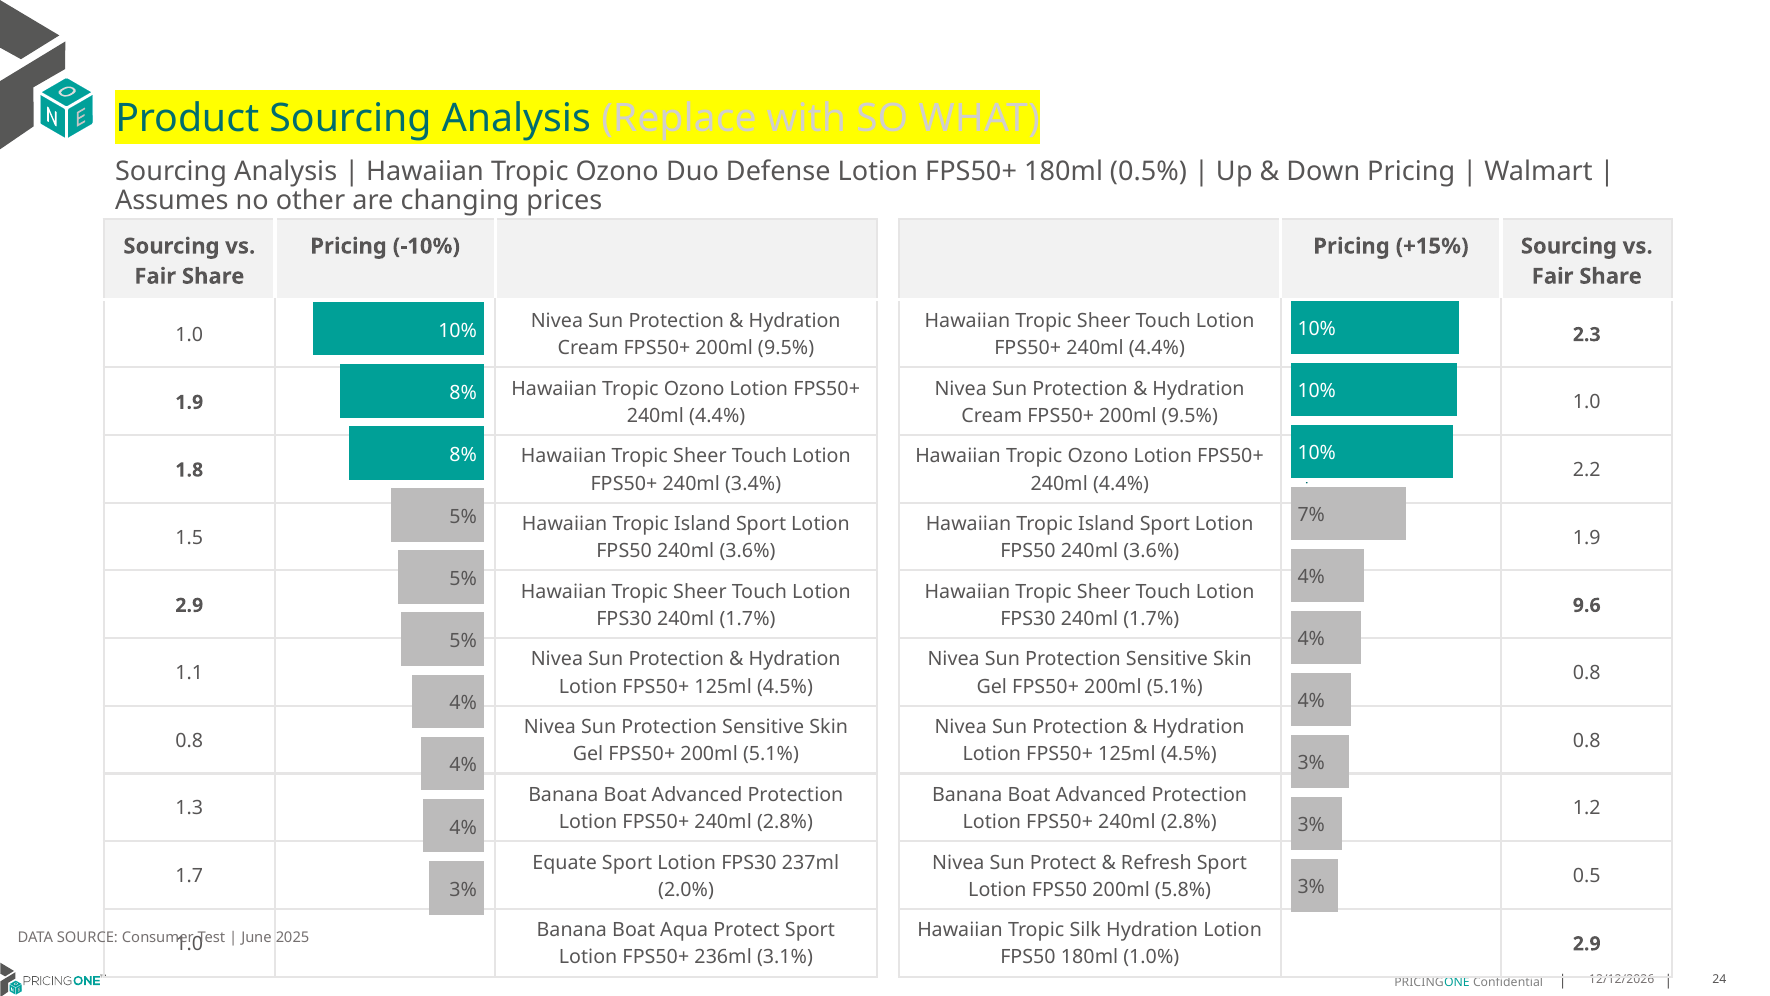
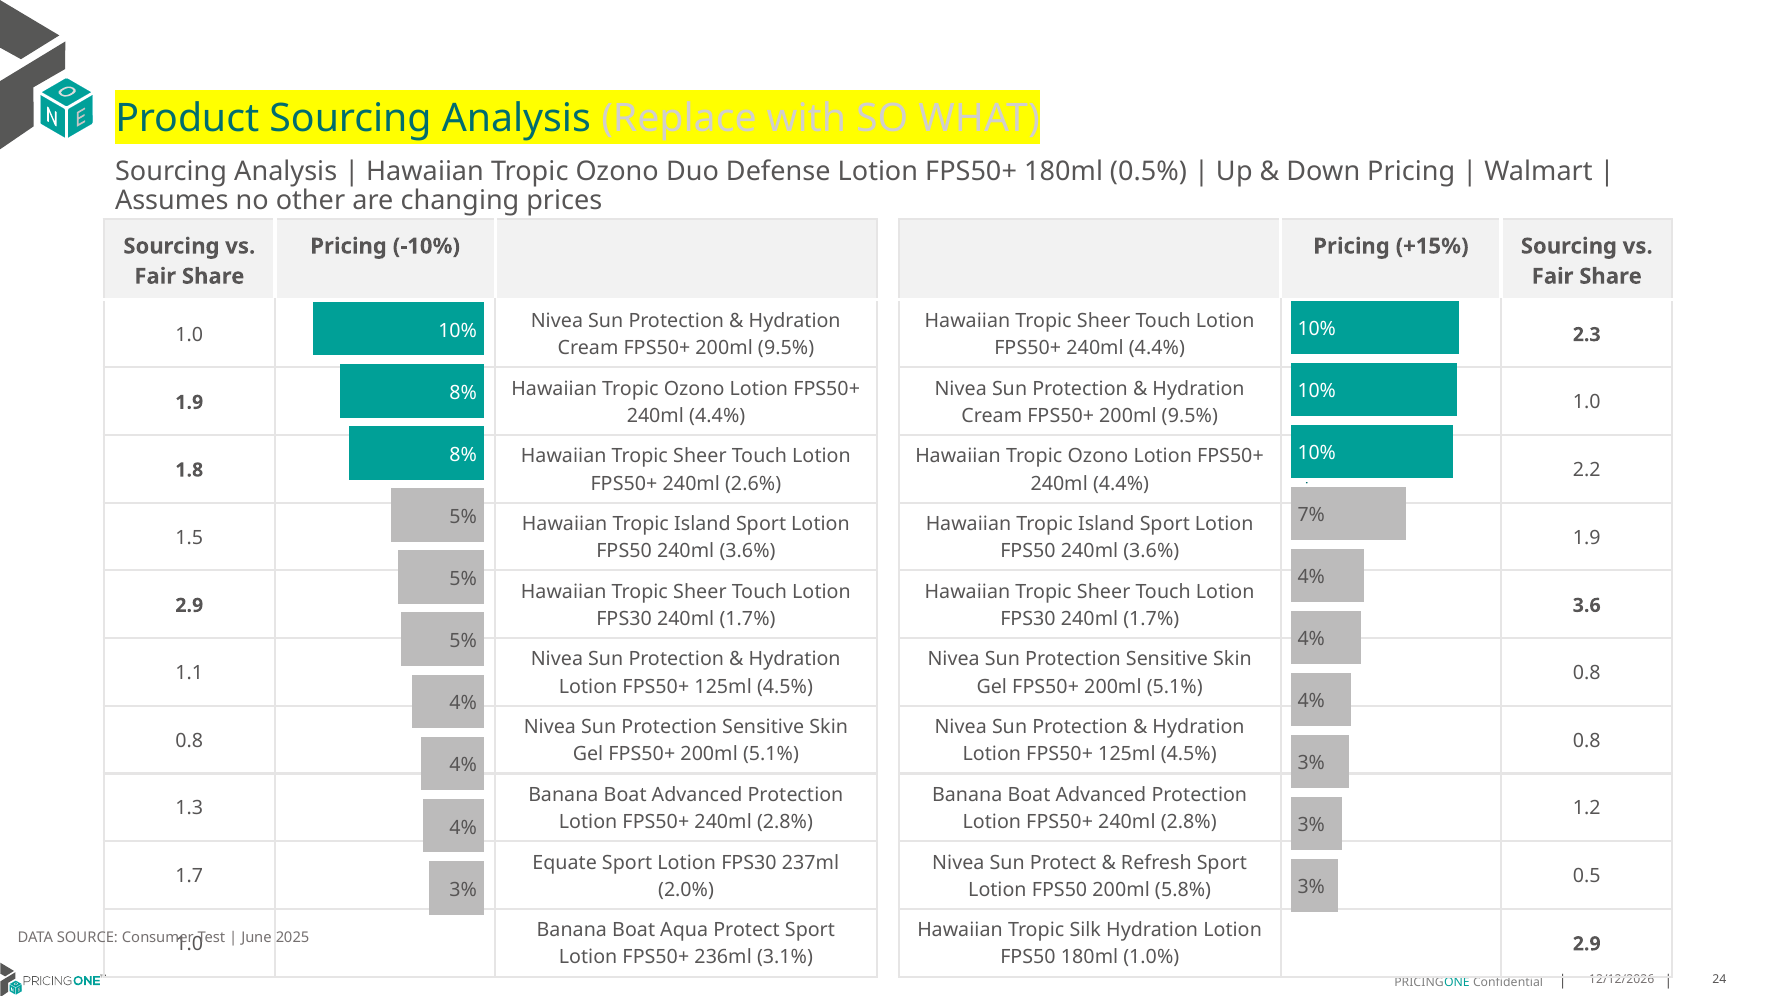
3.4%: 3.4% -> 2.6%
9.6: 9.6 -> 3.6
